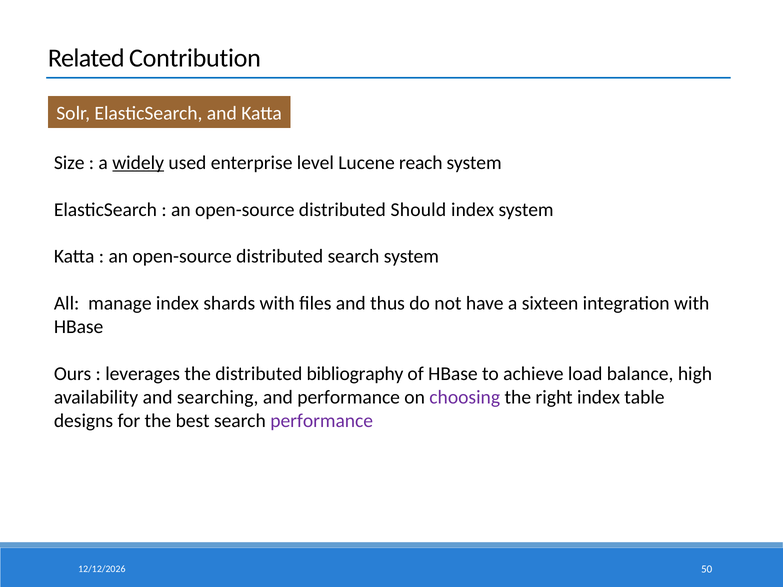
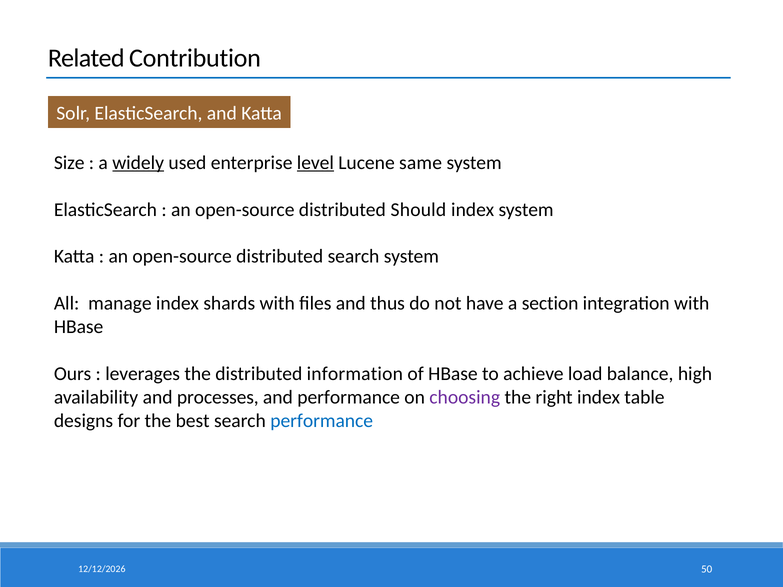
level underline: none -> present
reach: reach -> same
sixteen: sixteen -> section
bibliography: bibliography -> information
searching: searching -> processes
performance at (322, 421) colour: purple -> blue
